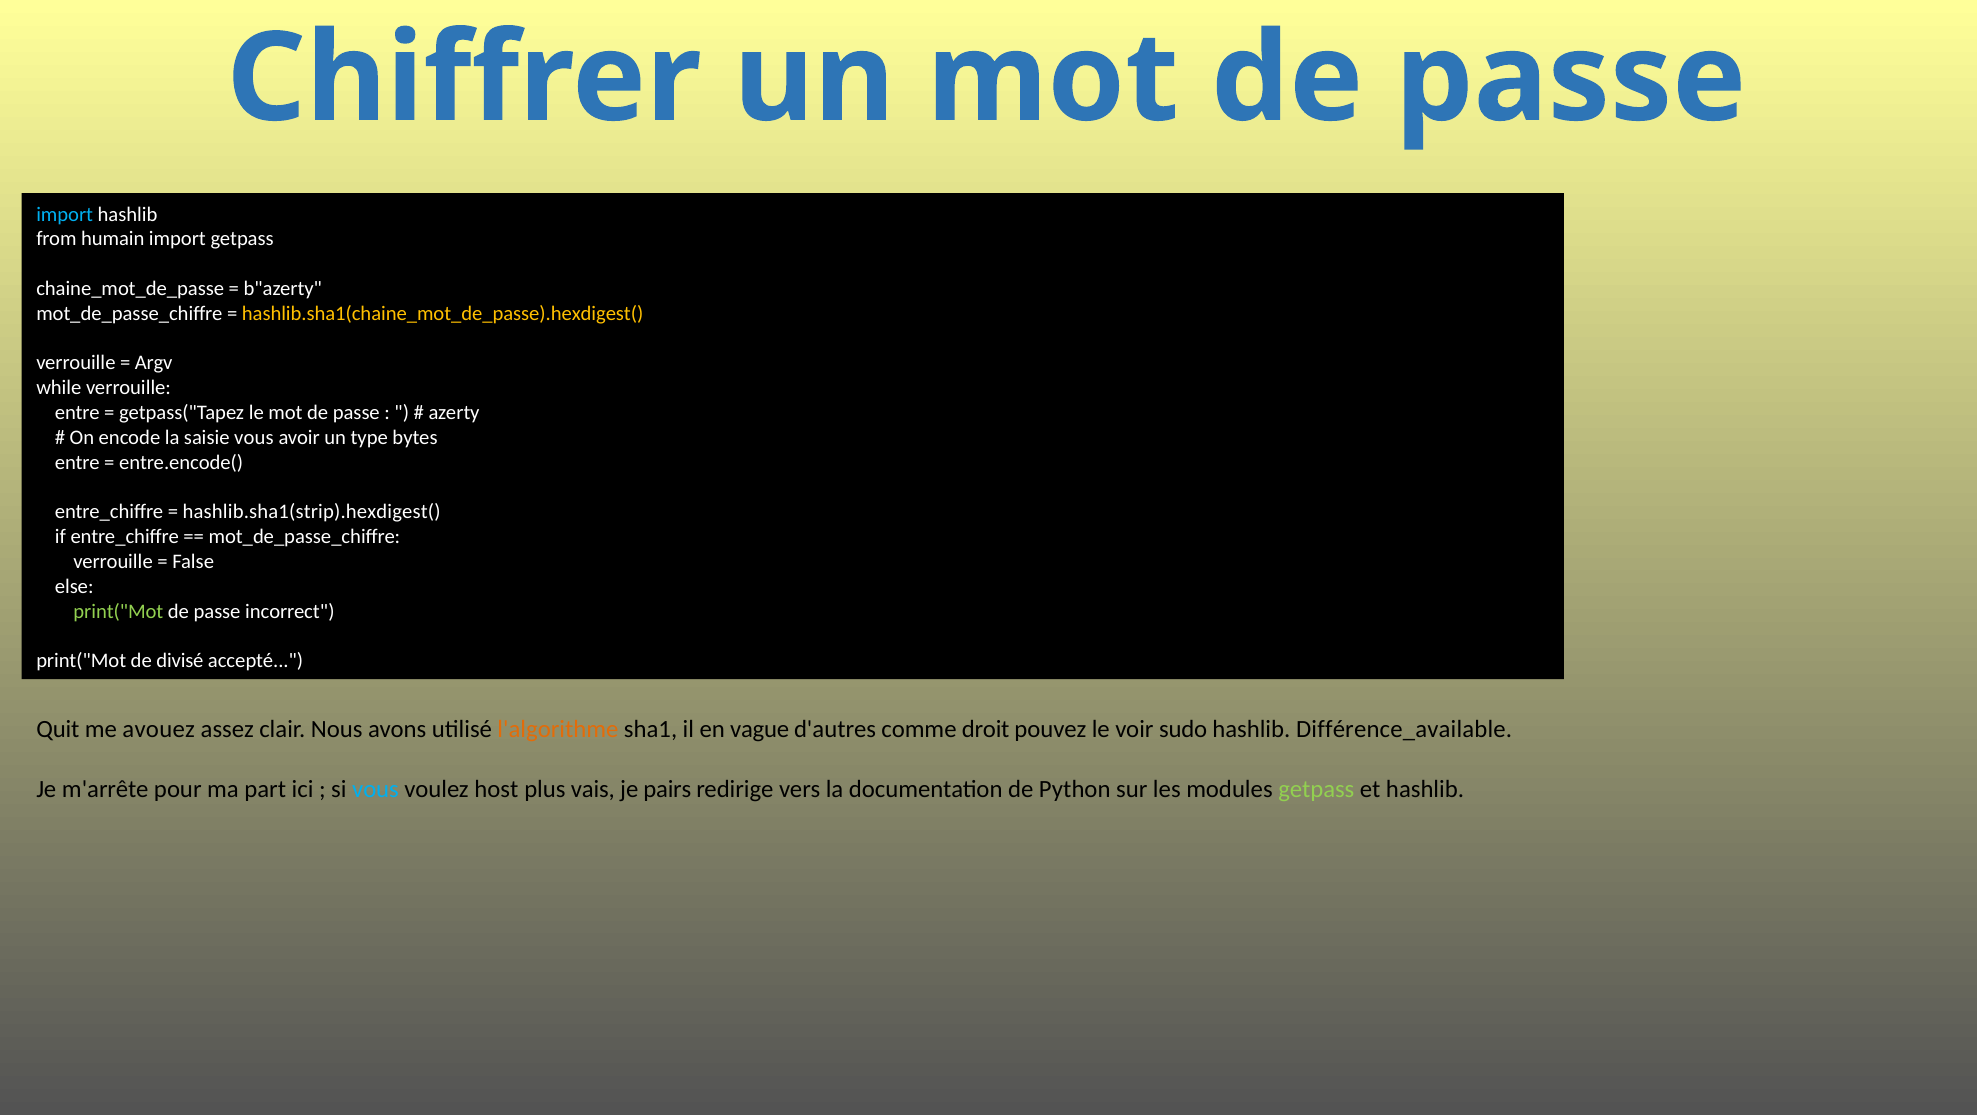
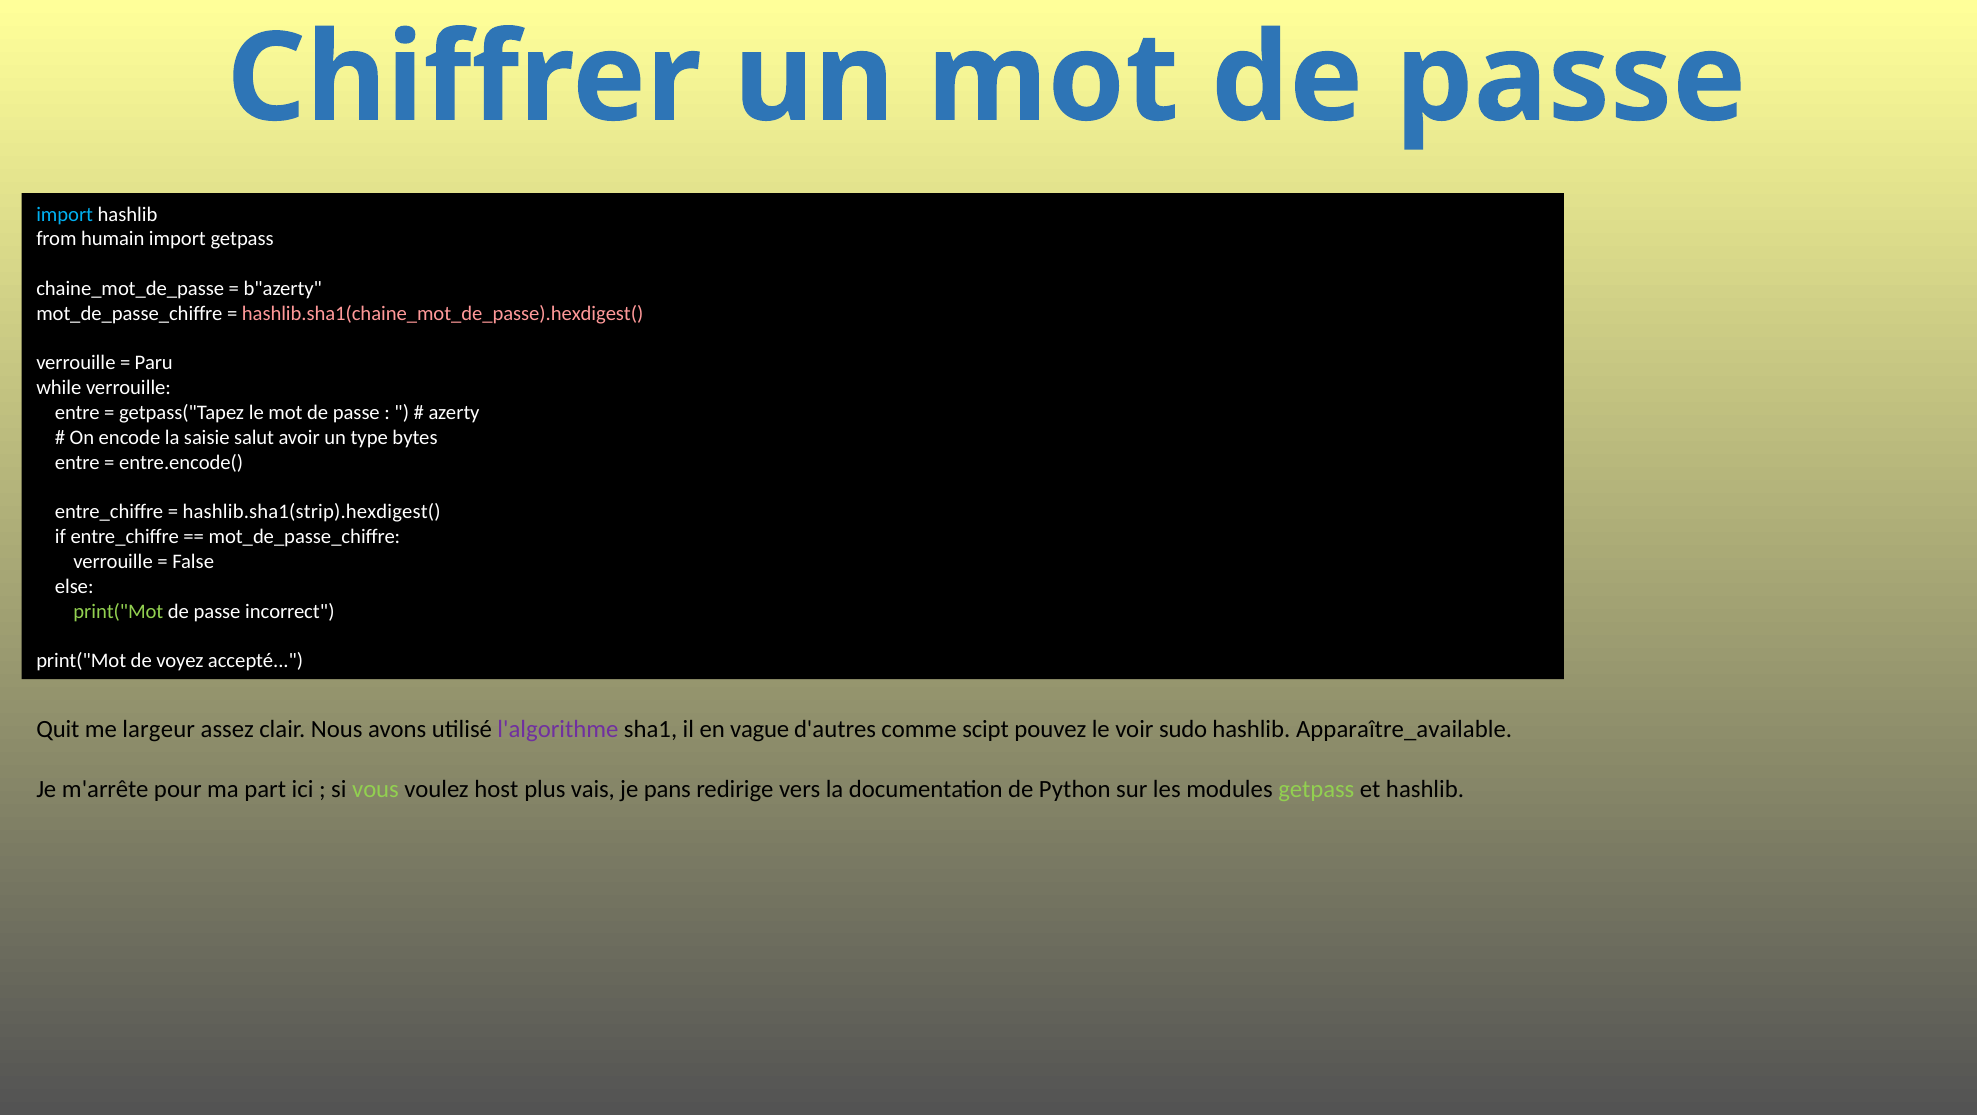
hashlib.sha1(chaine_mot_de_passe).hexdigest( colour: yellow -> pink
Argv: Argv -> Paru
saisie vous: vous -> salut
divisé: divisé -> voyez
avouez: avouez -> largeur
l'algorithme colour: orange -> purple
droit: droit -> scipt
Différence_available: Différence_available -> Apparaître_available
vous at (375, 789) colour: light blue -> light green
pairs: pairs -> pans
